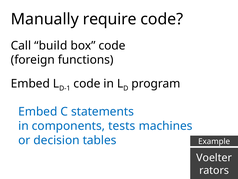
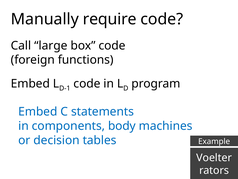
build: build -> large
tests: tests -> body
